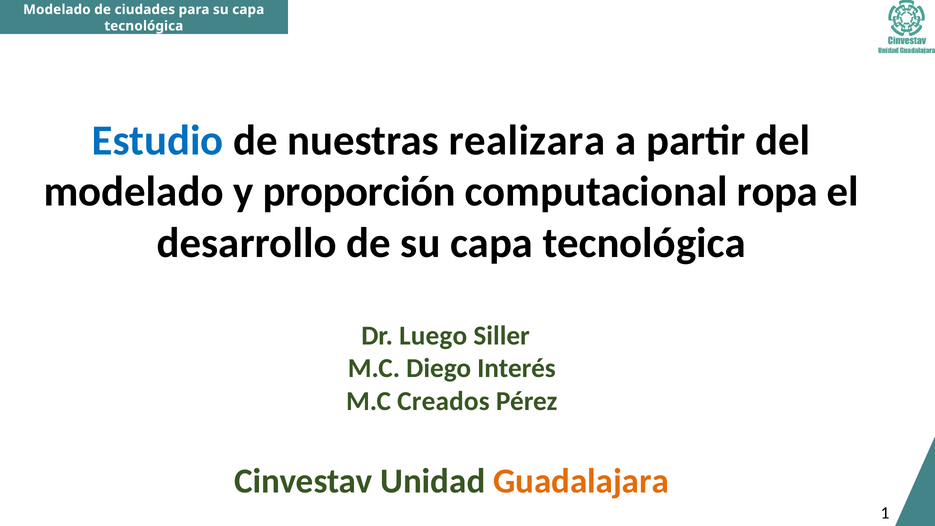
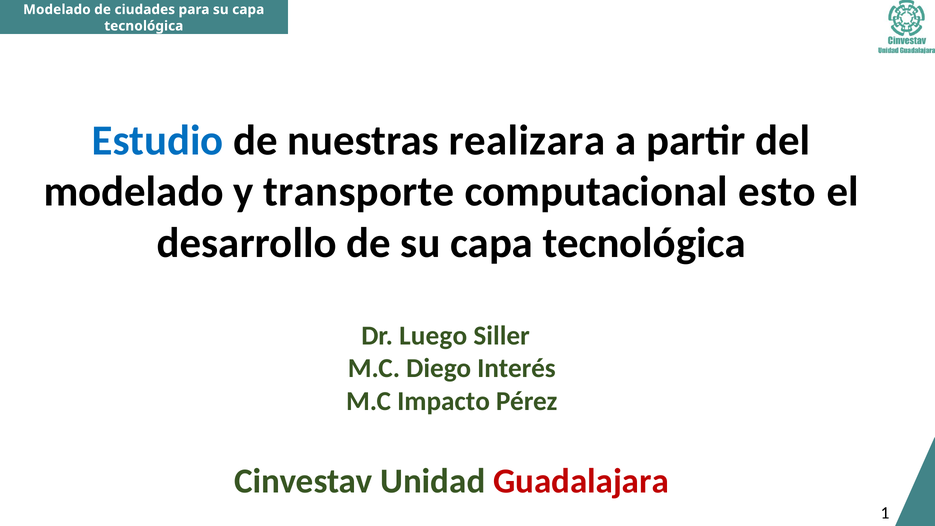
proporción: proporción -> transporte
ropa: ropa -> esto
Creados: Creados -> Impacto
Guadalajara colour: orange -> red
